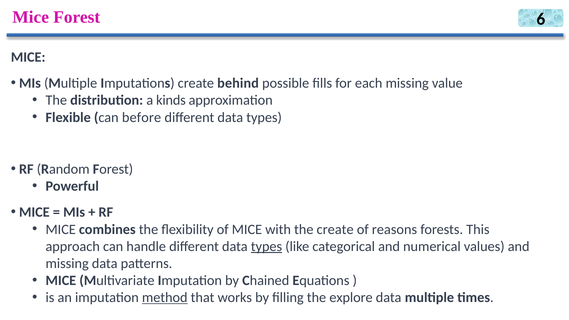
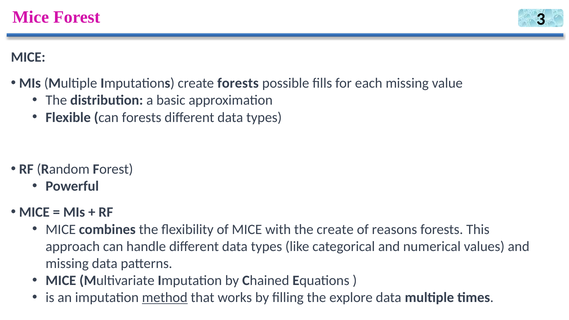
6: 6 -> 3
create behind: behind -> forests
kinds: kinds -> basic
can before: before -> forests
types at (266, 246) underline: present -> none
